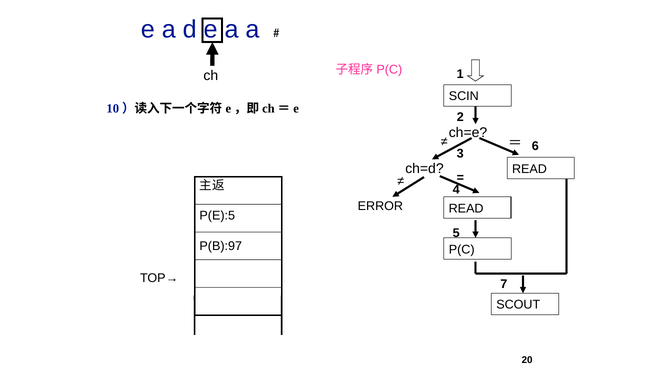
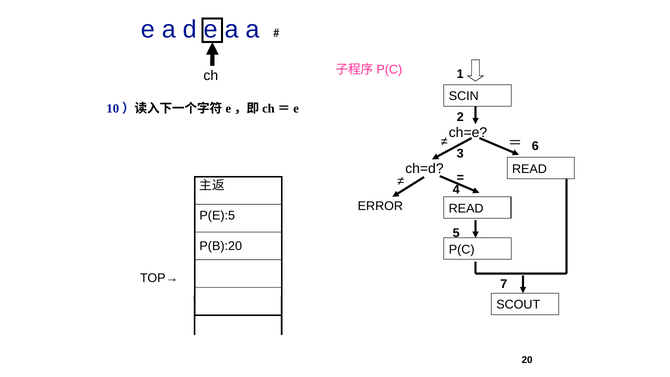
P(B):97: P(B):97 -> P(B):20
